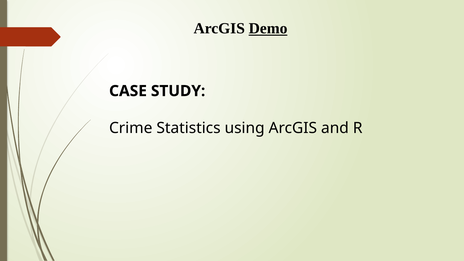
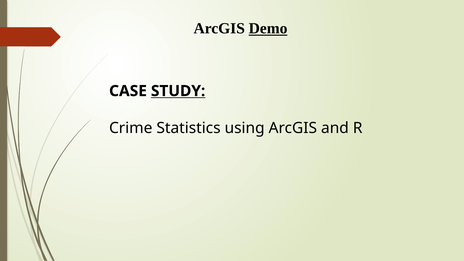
STUDY underline: none -> present
